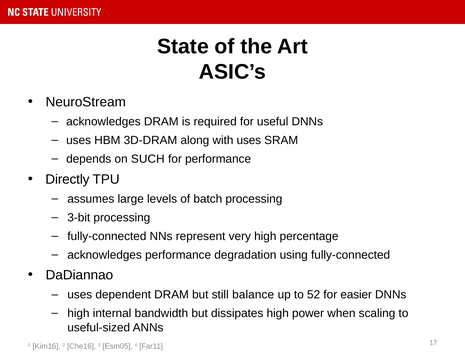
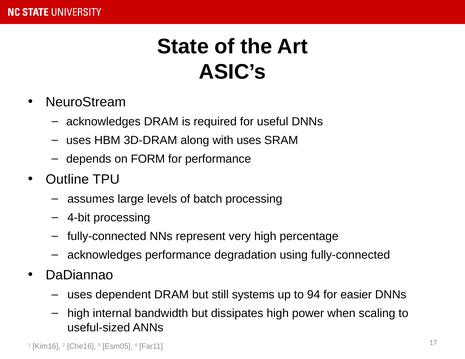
SUCH: SUCH -> FORM
Directly: Directly -> Outline
3-bit: 3-bit -> 4-bit
balance: balance -> systems
52: 52 -> 94
